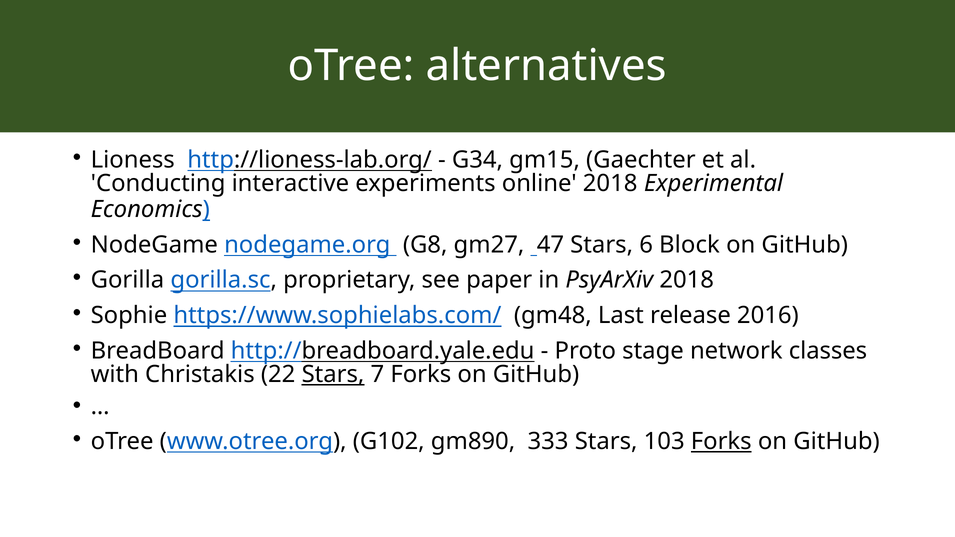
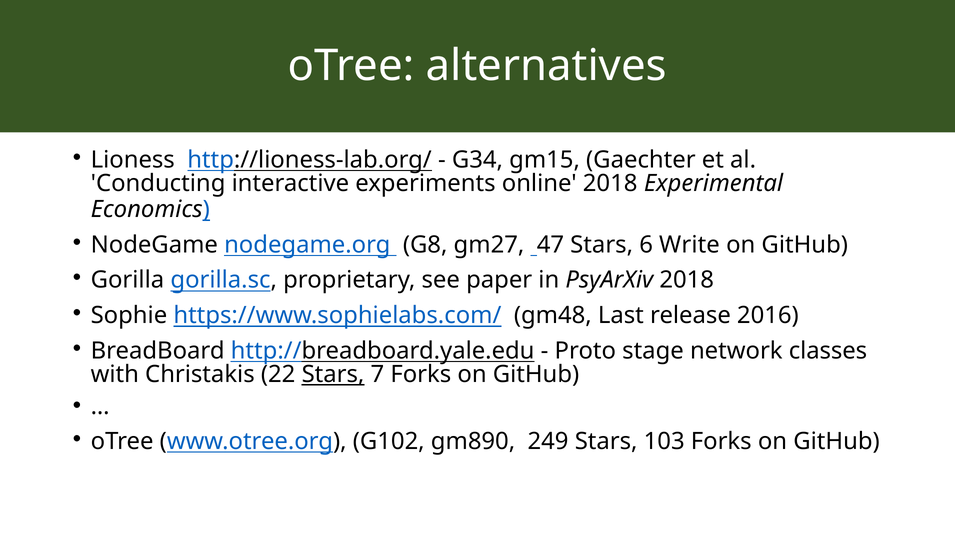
Block: Block -> Write
333: 333 -> 249
Forks at (721, 441) underline: present -> none
